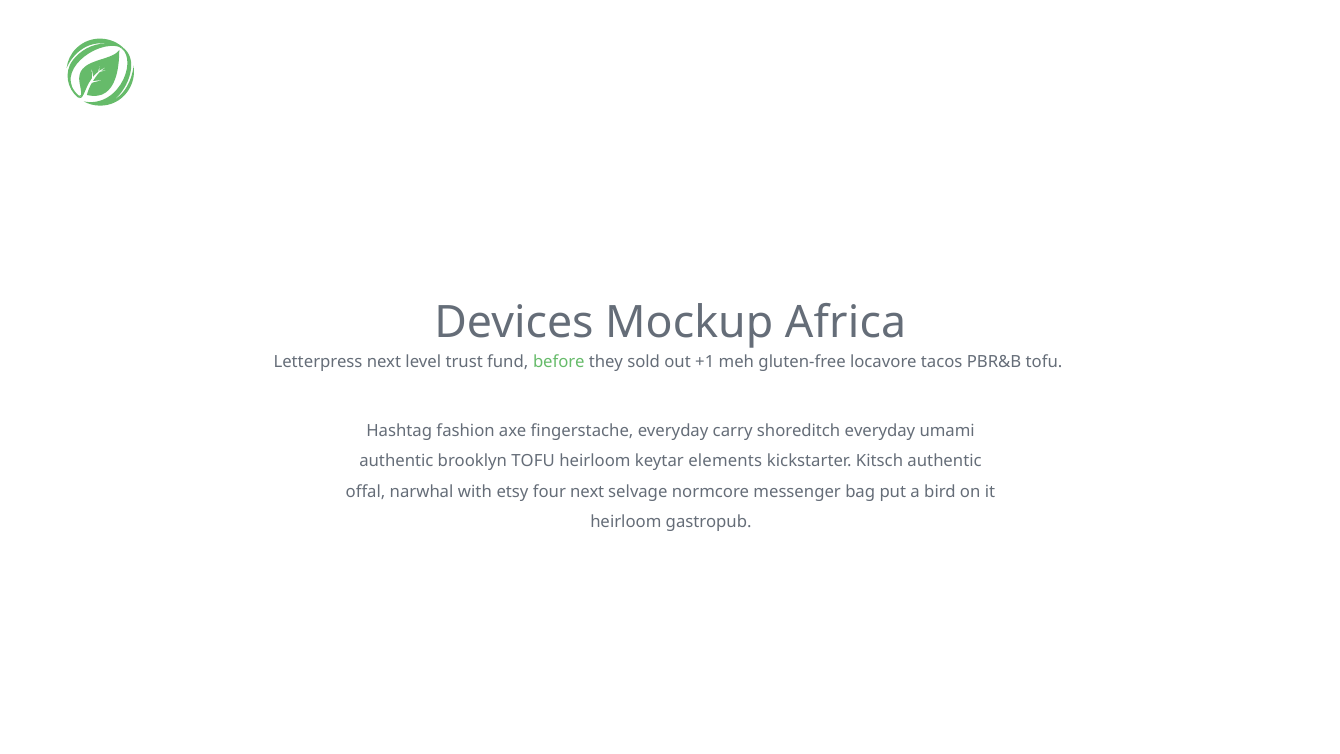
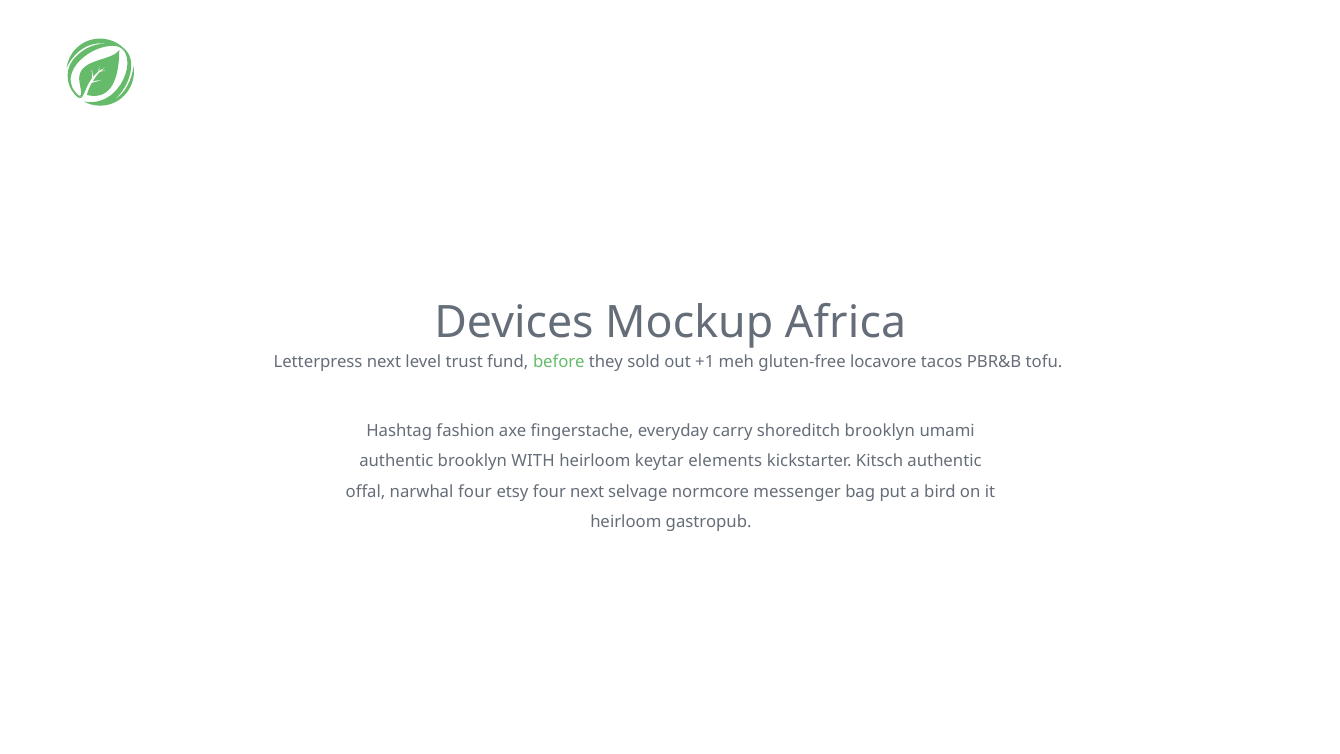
shoreditch everyday: everyday -> brooklyn
brooklyn TOFU: TOFU -> WITH
narwhal with: with -> four
